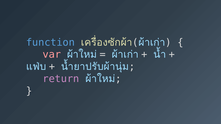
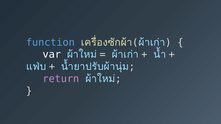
var colour: pink -> white
